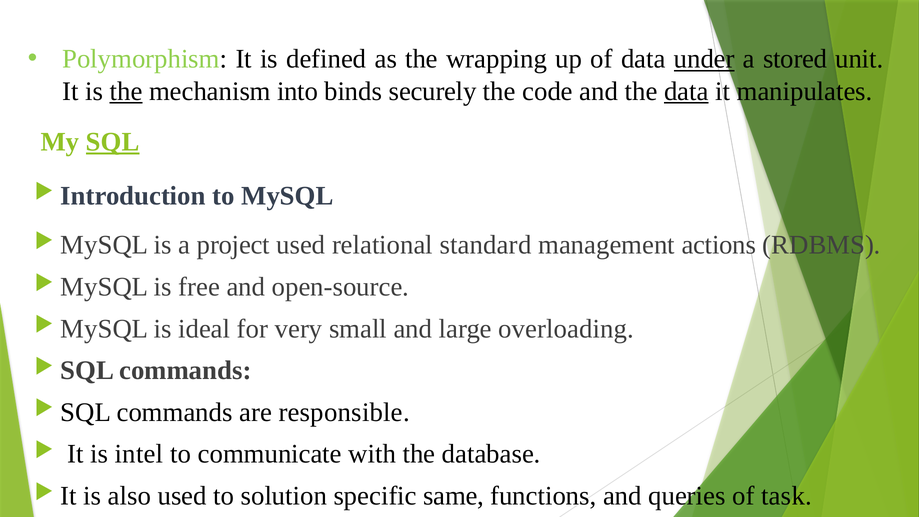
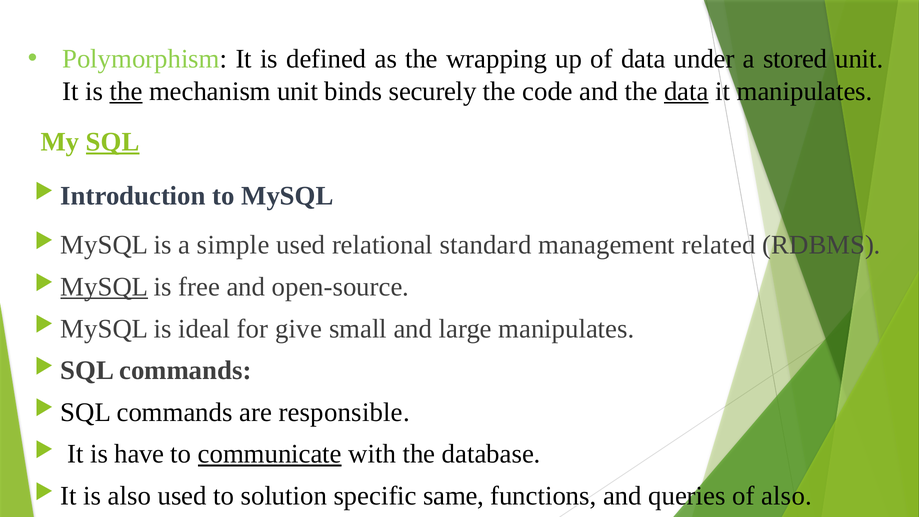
under underline: present -> none
mechanism into: into -> unit
project: project -> simple
actions: actions -> related
MySQL at (104, 287) underline: none -> present
very: very -> give
large overloading: overloading -> manipulates
intel: intel -> have
communicate underline: none -> present
of task: task -> also
